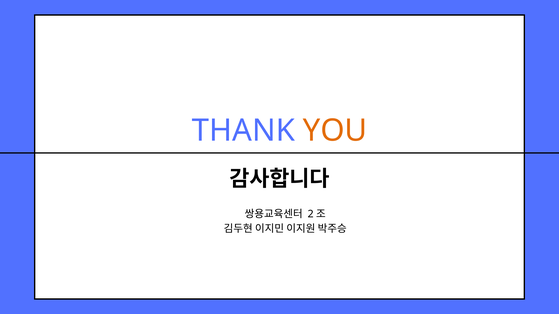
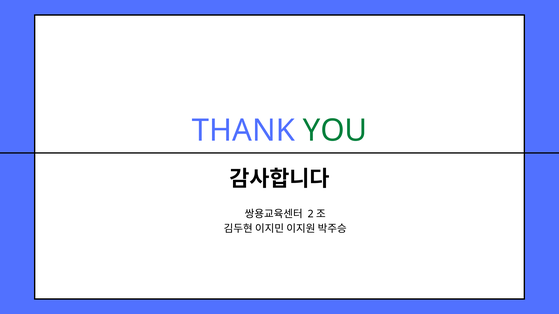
YOU colour: orange -> green
